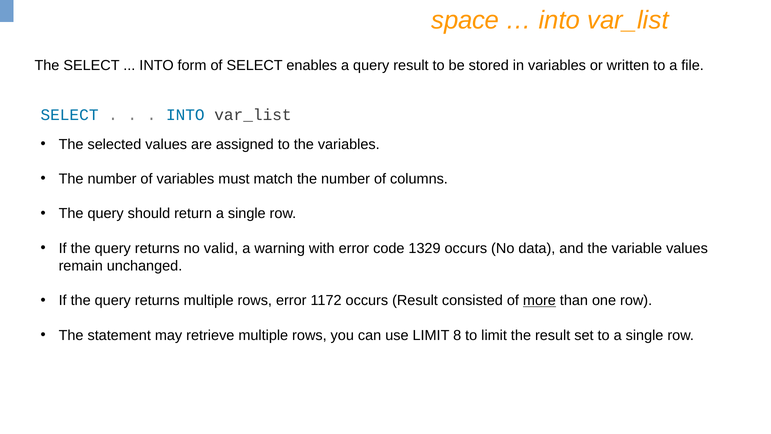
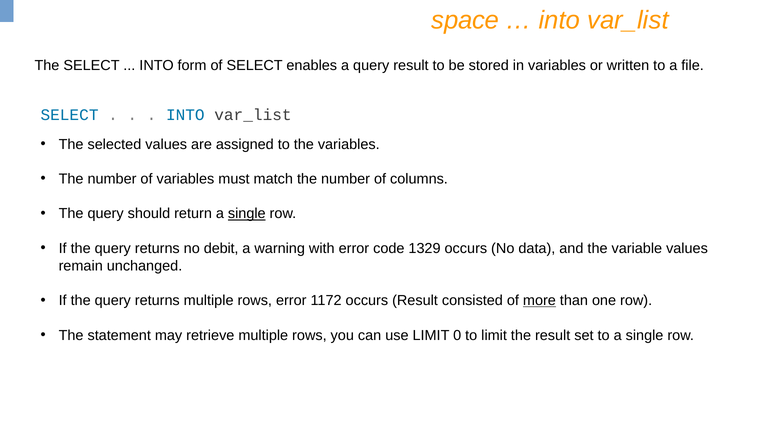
single at (247, 214) underline: none -> present
valid: valid -> debit
8: 8 -> 0
